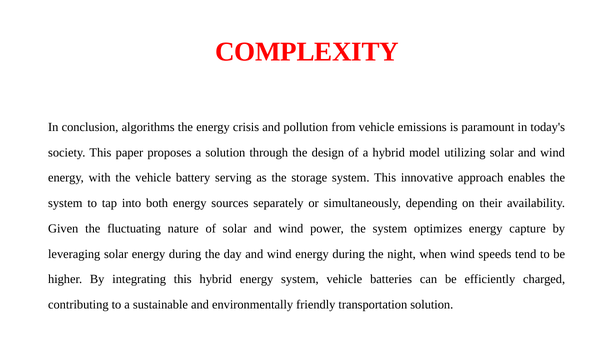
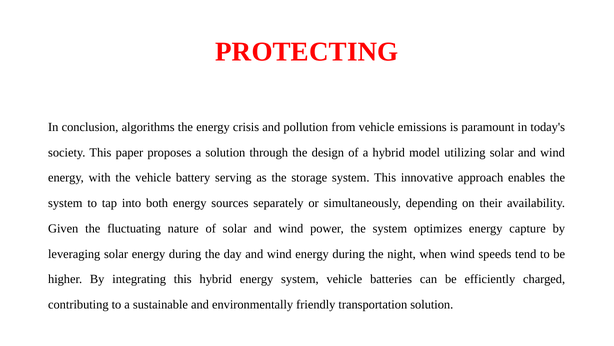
COMPLEXITY: COMPLEXITY -> PROTECTING
